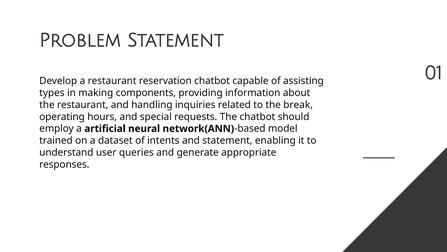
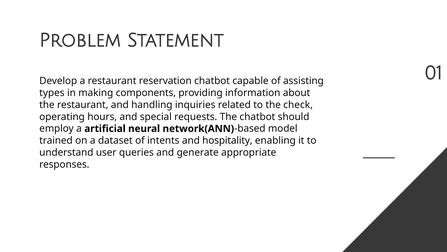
break: break -> check
and statement: statement -> hospitality
